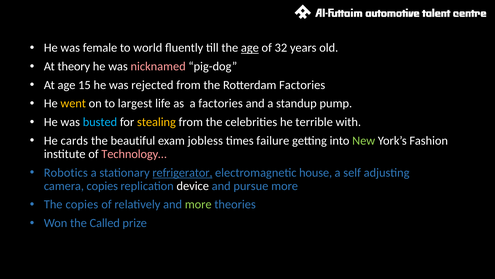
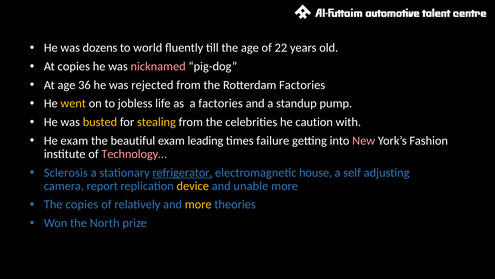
female: female -> dozens
age at (250, 48) underline: present -> none
32: 32 -> 22
At theory: theory -> copies
15: 15 -> 36
largest: largest -> jobless
busted colour: light blue -> yellow
terrible: terrible -> caution
He cards: cards -> exam
jobless: jobless -> leading
New colour: light green -> pink
Robotics: Robotics -> Sclerosis
camera copies: copies -> report
device colour: white -> yellow
pursue: pursue -> unable
more at (198, 204) colour: light green -> yellow
Called: Called -> North
